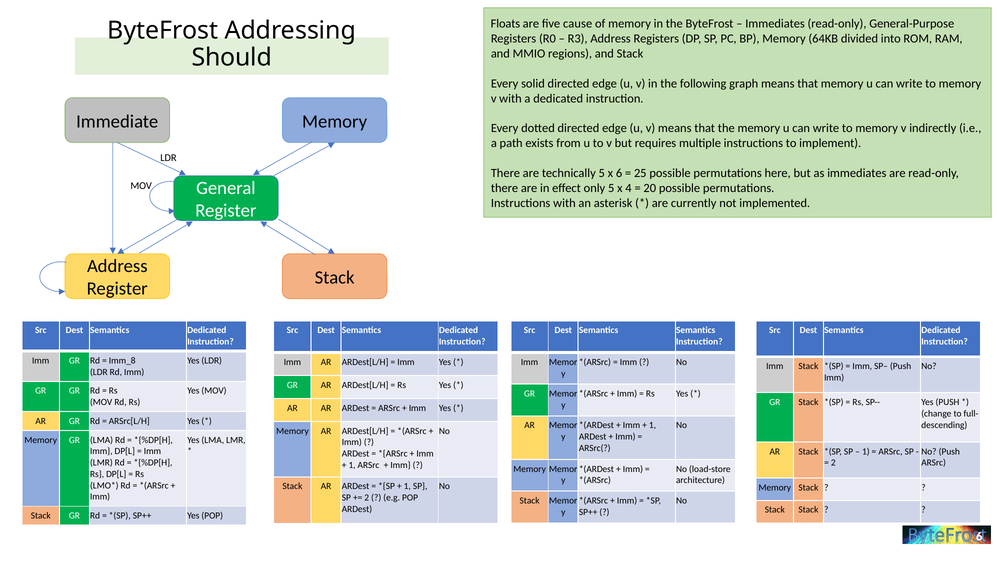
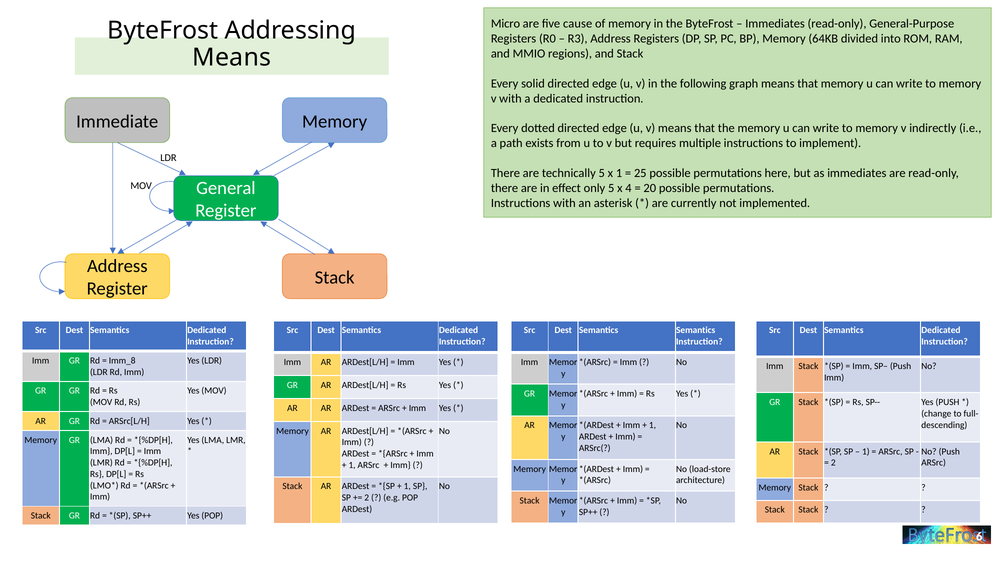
Floats: Floats -> Micro
Should at (232, 57): Should -> Means
x 6: 6 -> 1
